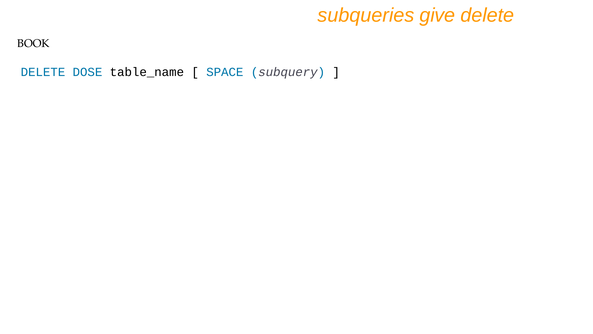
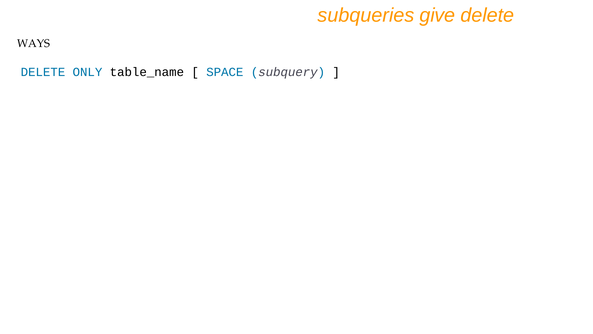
BOOK: BOOK -> WAYS
DOSE: DOSE -> ONLY
